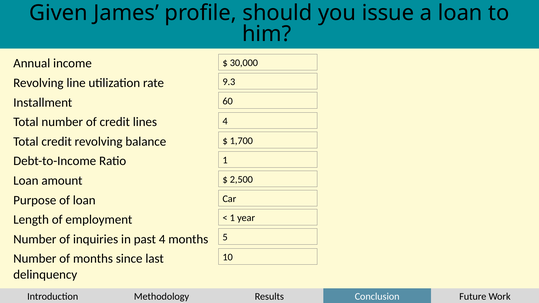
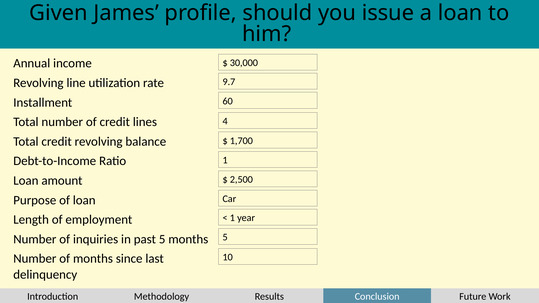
9.3: 9.3 -> 9.7
past 4: 4 -> 5
